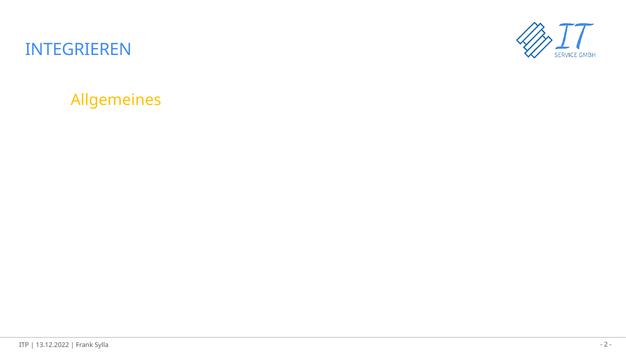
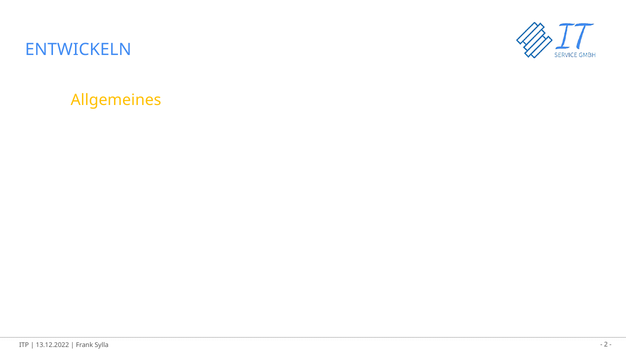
INTEGRIEREN: INTEGRIEREN -> ENTWICKELN
